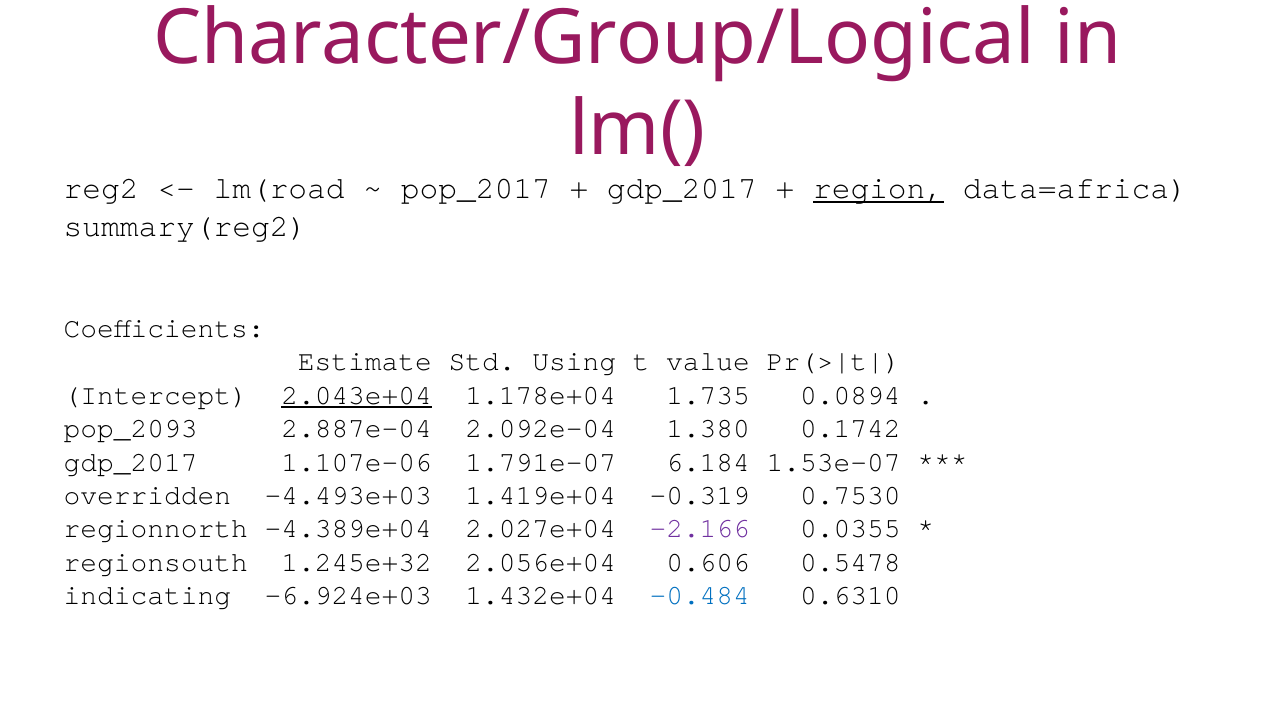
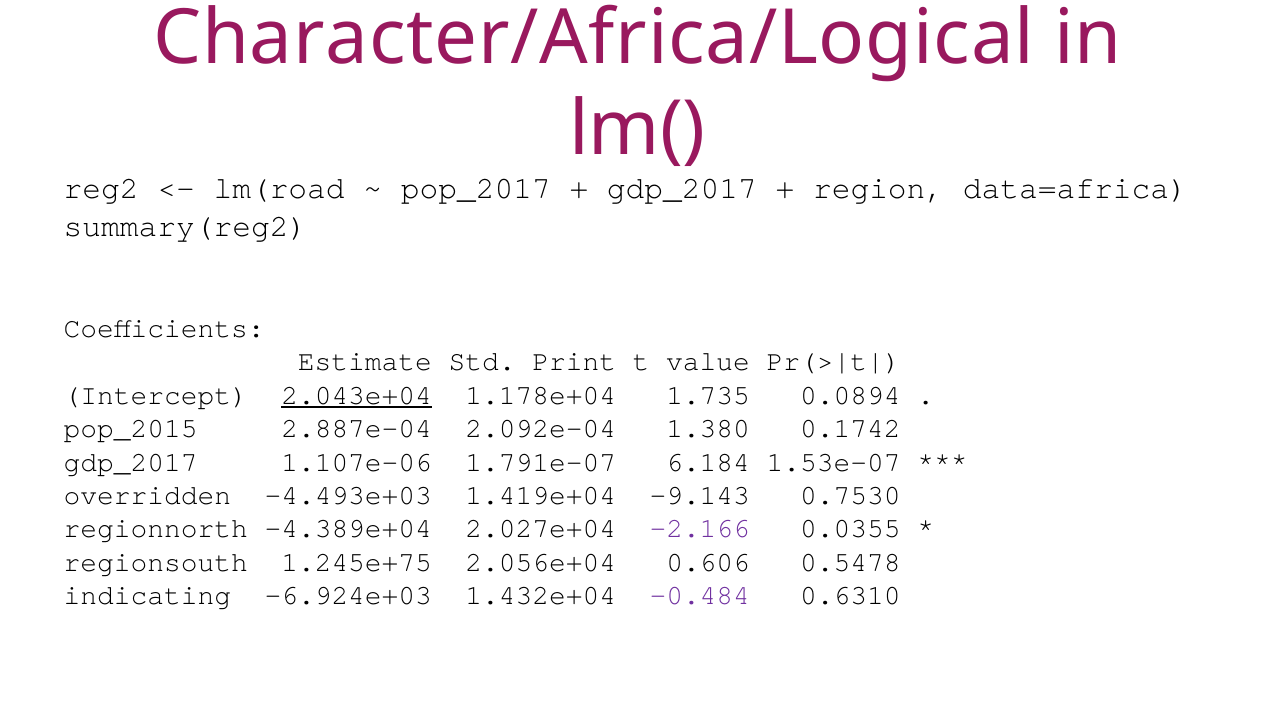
Character/Group/Logical: Character/Group/Logical -> Character/Africa/Logical
region underline: present -> none
Using: Using -> Print
pop_2093: pop_2093 -> pop_2015
-0.319: -0.319 -> -9.143
1.245e+32: 1.245e+32 -> 1.245e+75
-0.484 colour: blue -> purple
